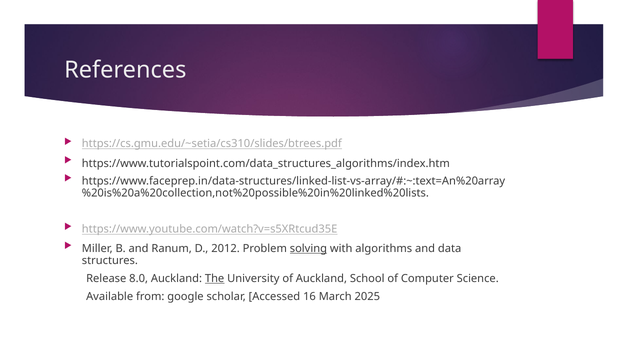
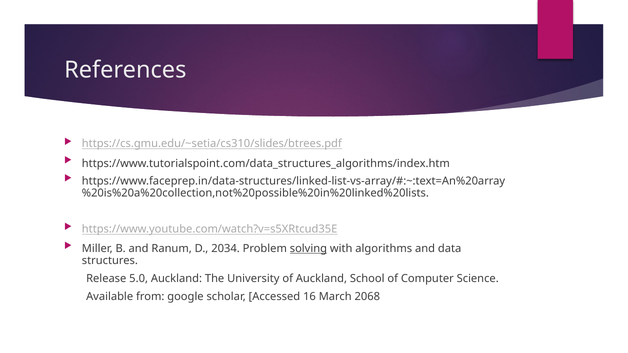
2012: 2012 -> 2034
8.0: 8.0 -> 5.0
The underline: present -> none
2025: 2025 -> 2068
